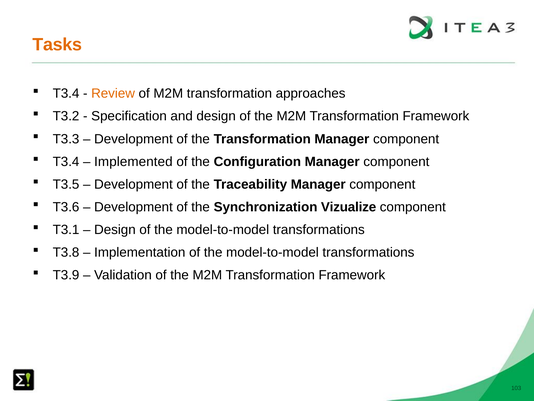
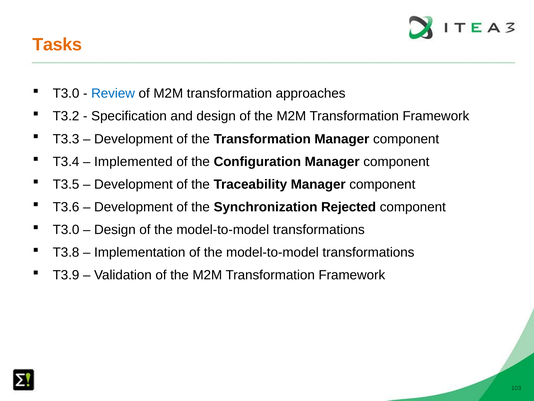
T3.4 at (66, 93): T3.4 -> T3.0
Review colour: orange -> blue
Vizualize: Vizualize -> Rejected
T3.1 at (66, 230): T3.1 -> T3.0
